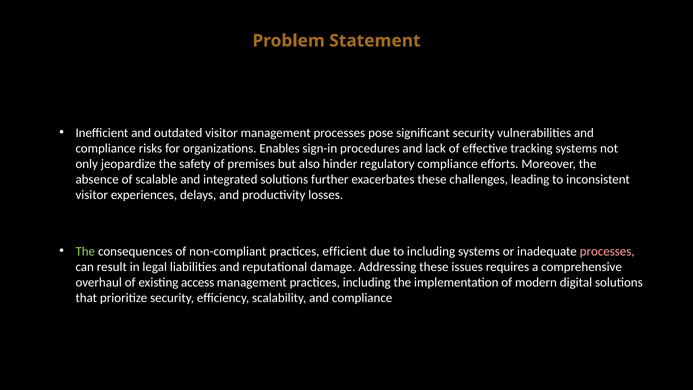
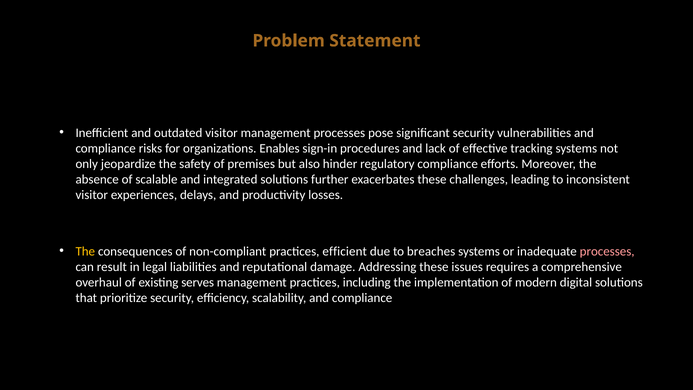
The at (85, 251) colour: light green -> yellow
to including: including -> breaches
access: access -> serves
